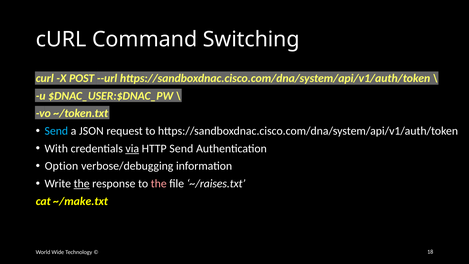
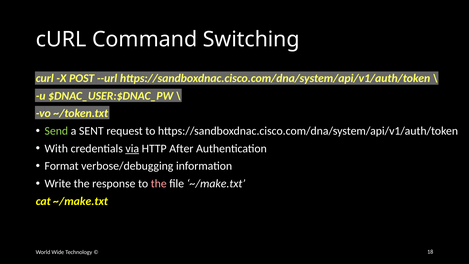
Send at (56, 131) colour: light blue -> light green
JSON: JSON -> SENT
HTTP Send: Send -> After
Option: Option -> Format
the at (82, 184) underline: present -> none
file ~/raises.txt: ~/raises.txt -> ~/make.txt
